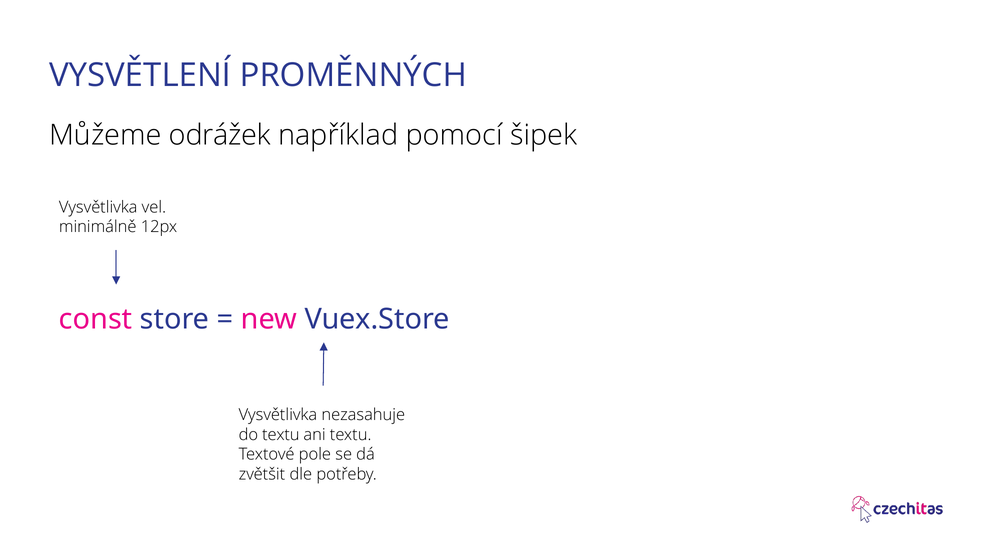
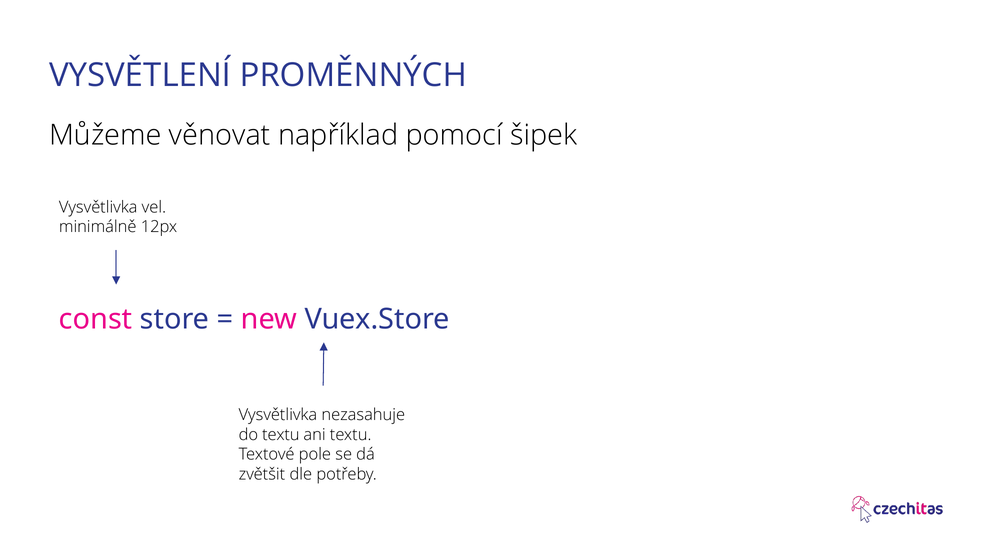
odrážek: odrážek -> věnovat
